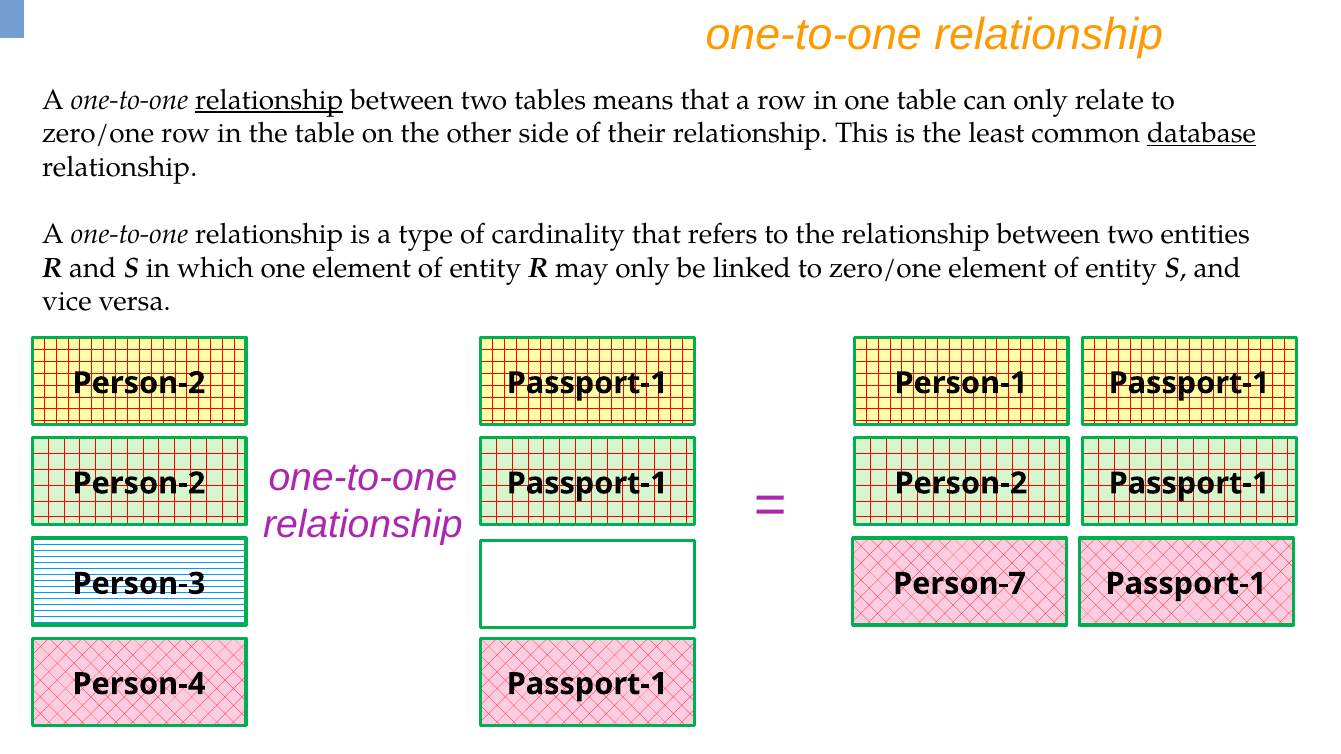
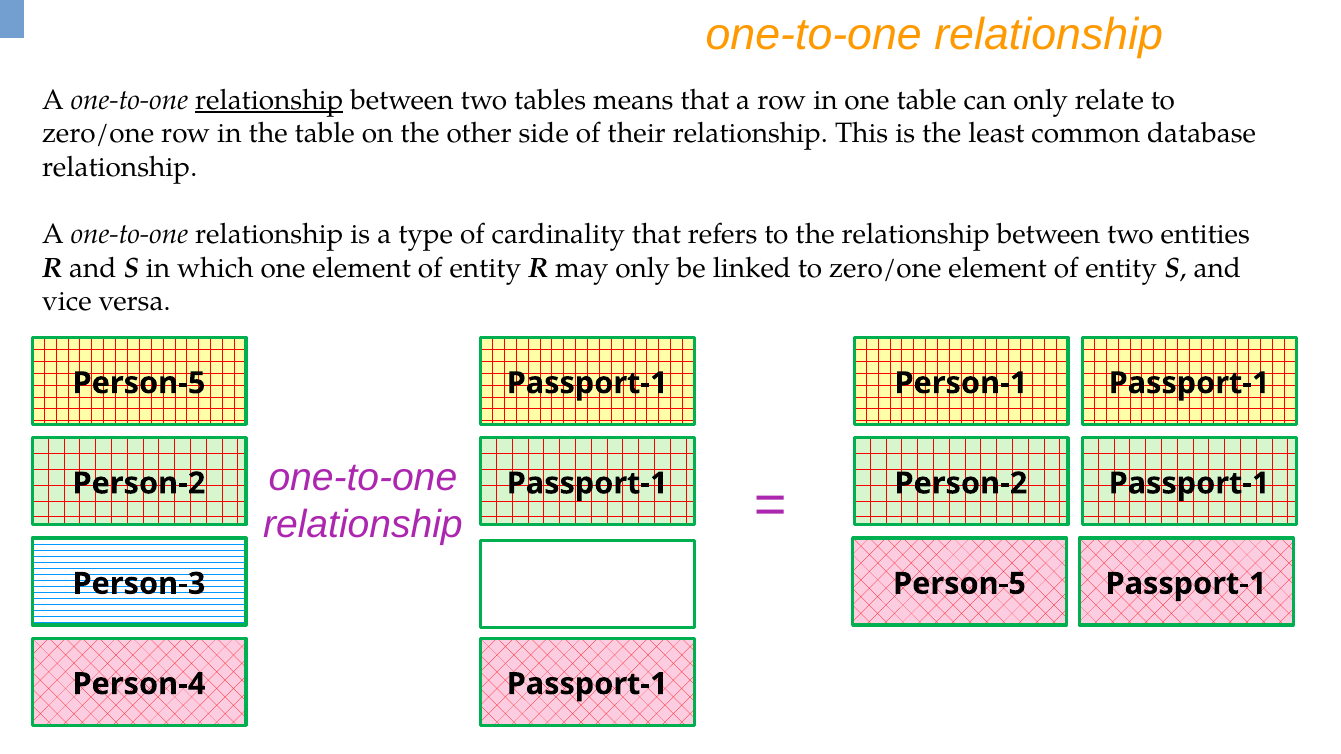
database underline: present -> none
Person-2 at (139, 383): Person-2 -> Person-5
Person-7 at (960, 584): Person-7 -> Person-5
